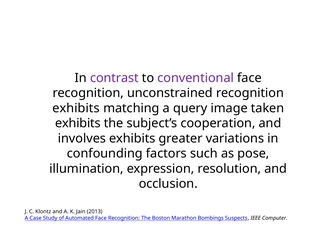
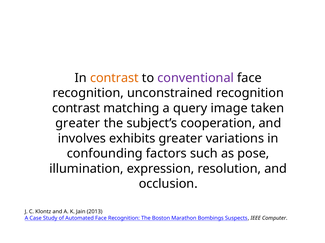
contrast at (114, 78) colour: purple -> orange
exhibits at (76, 109): exhibits -> contrast
exhibits at (78, 124): exhibits -> greater
